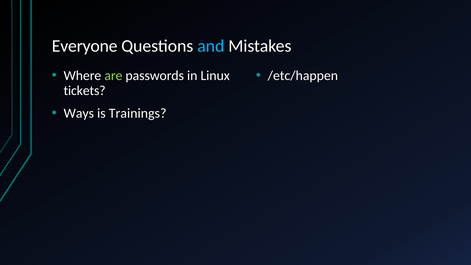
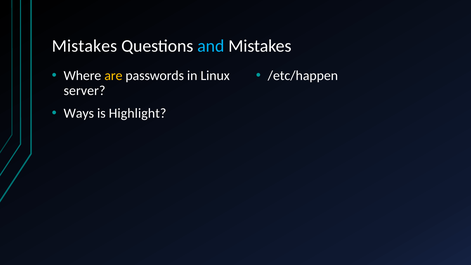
Everyone at (85, 46): Everyone -> Mistakes
are colour: light green -> yellow
tickets: tickets -> server
Trainings: Trainings -> Highlight
